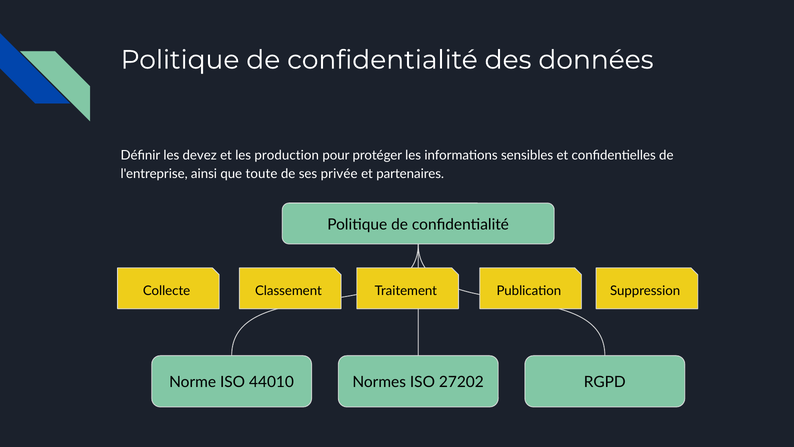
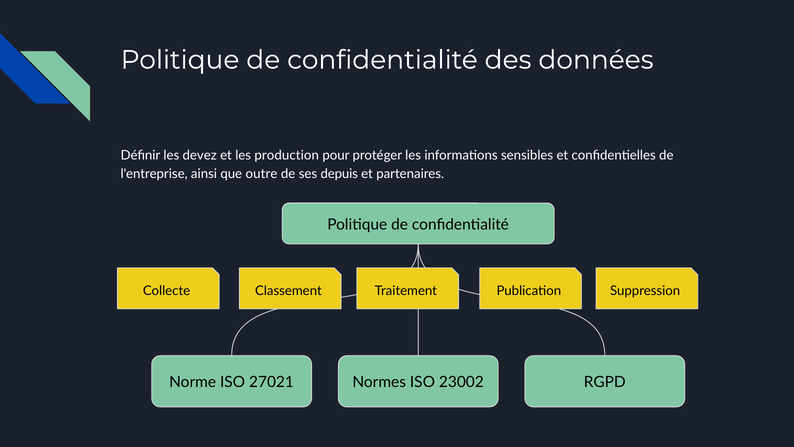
toute: toute -> outre
privée: privée -> depuis
44010: 44010 -> 27021
27202: 27202 -> 23002
